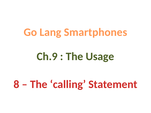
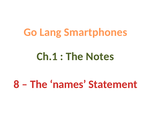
Ch.9: Ch.9 -> Ch.1
Usage: Usage -> Notes
calling: calling -> names
